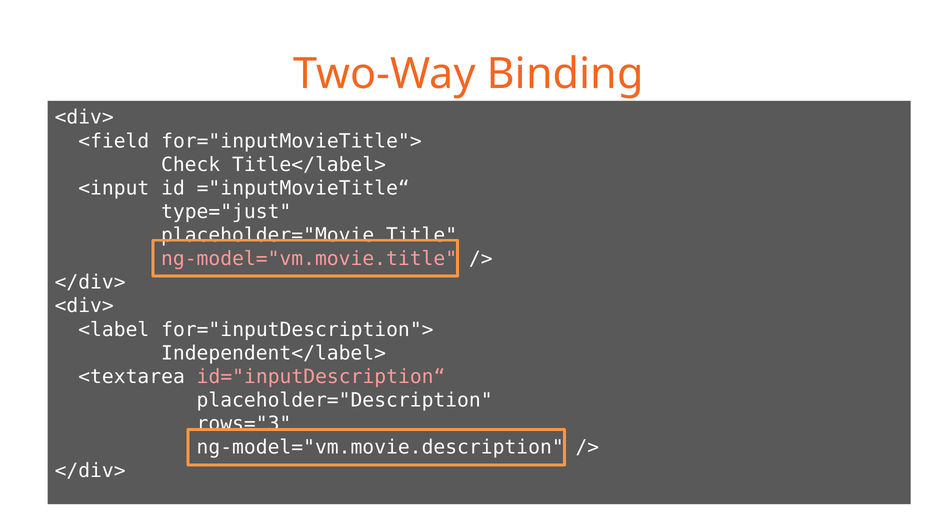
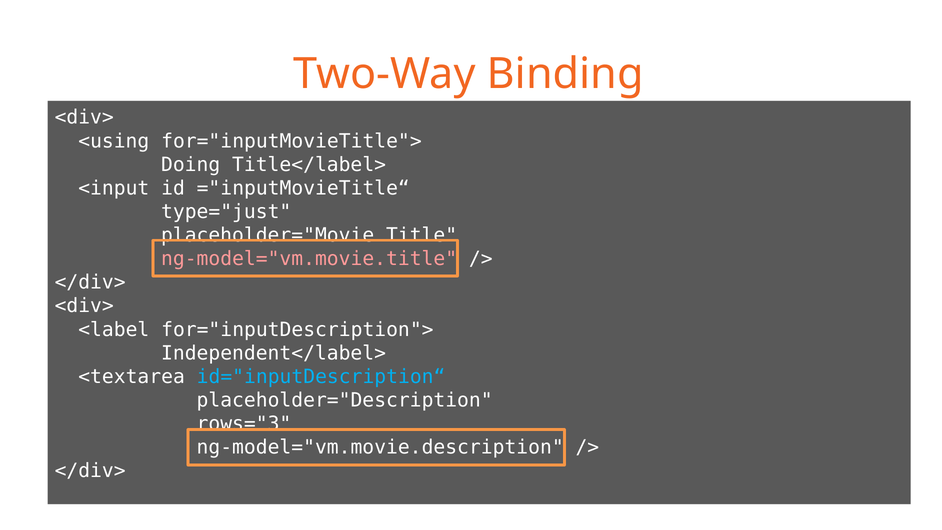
<field: <field -> <using
Check: Check -> Doing
id="inputDescription“ colour: pink -> light blue
